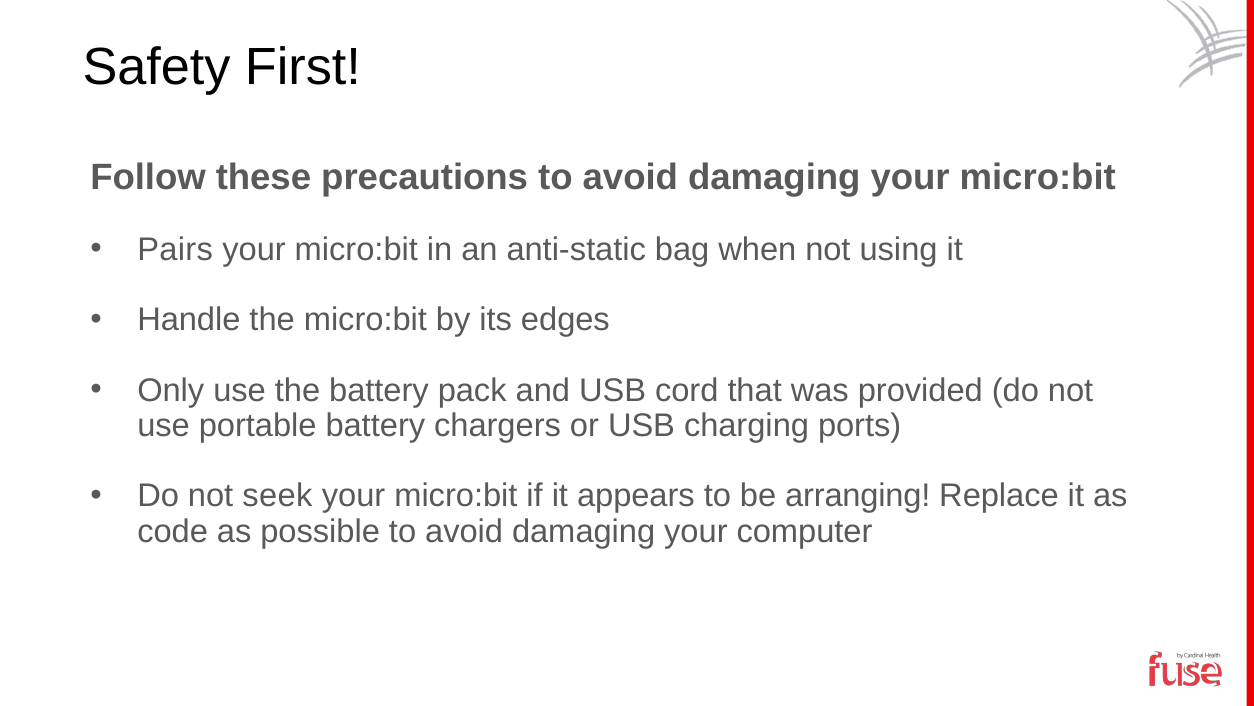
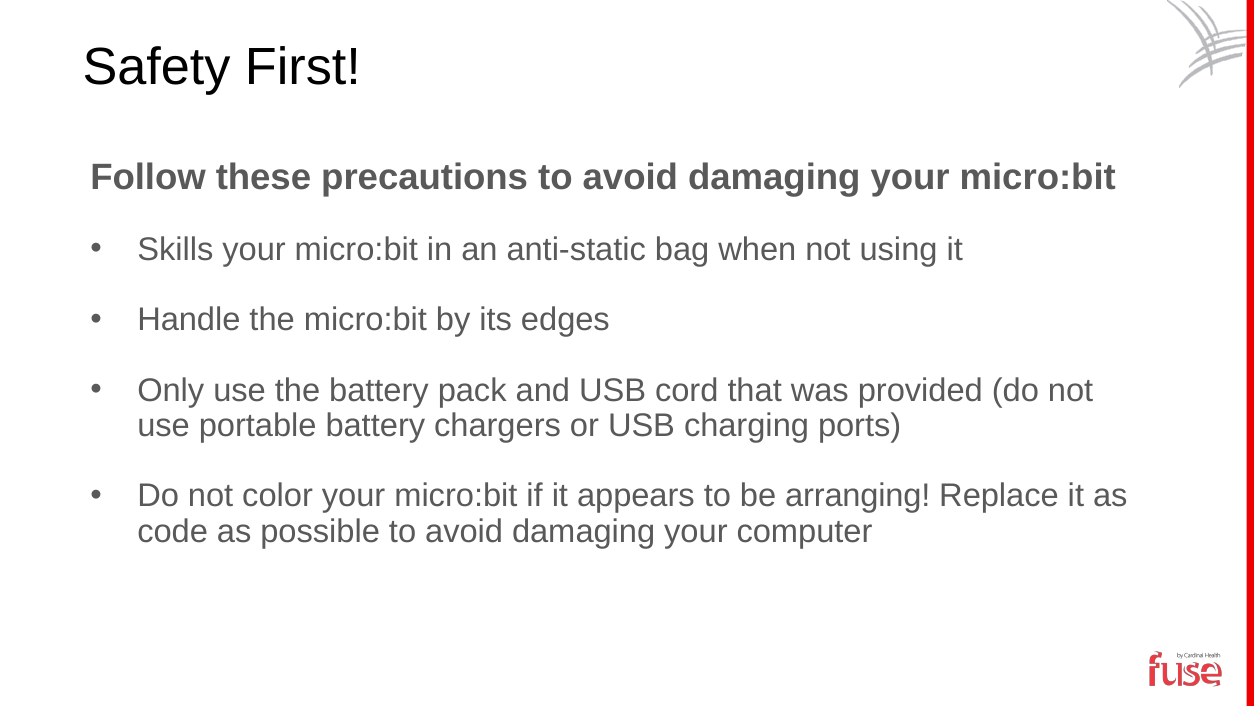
Pairs: Pairs -> Skills
seek: seek -> color
